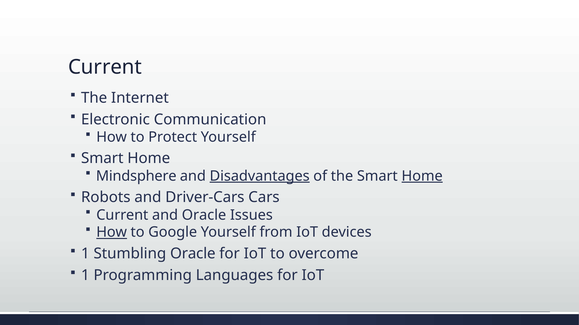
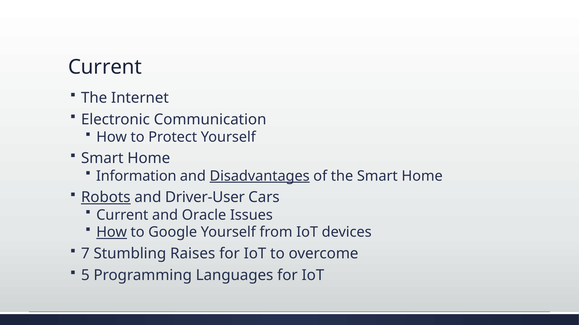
Mindsphere: Mindsphere -> Information
Home at (422, 176) underline: present -> none
Robots underline: none -> present
Driver-Cars: Driver-Cars -> Driver-User
1 at (85, 254): 1 -> 7
Stumbling Oracle: Oracle -> Raises
1 at (85, 276): 1 -> 5
